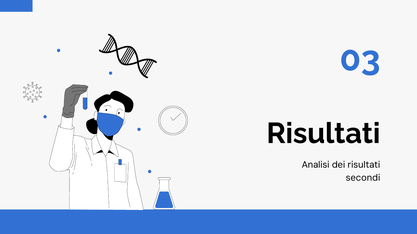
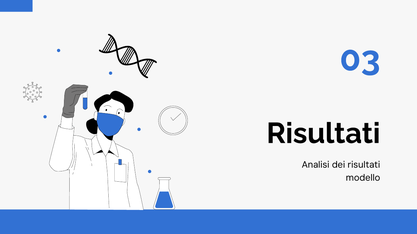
secondi: secondi -> modello
